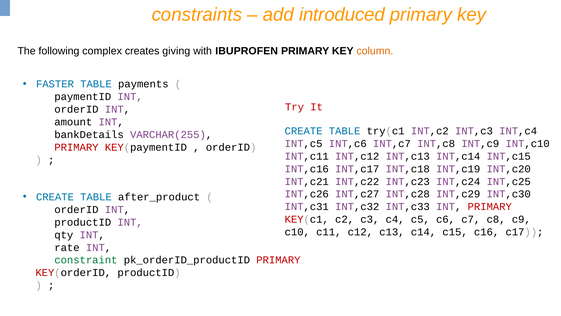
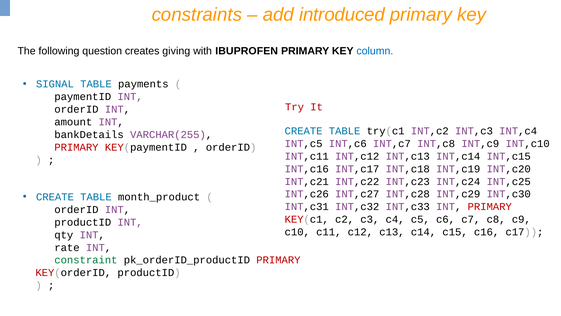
complex: complex -> question
column colour: orange -> blue
FASTER: FASTER -> SIGNAL
after_product: after_product -> month_product
